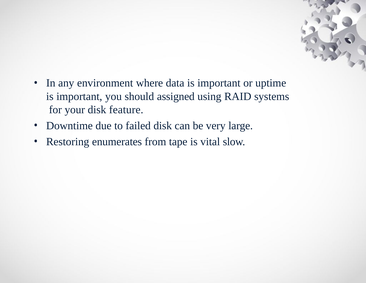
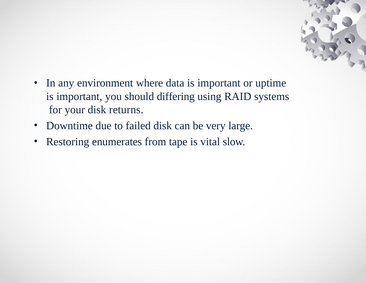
assigned: assigned -> differing
feature: feature -> returns
